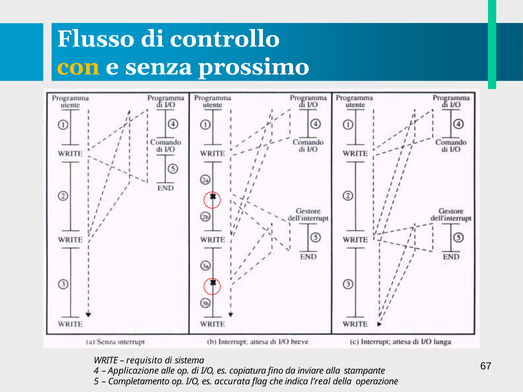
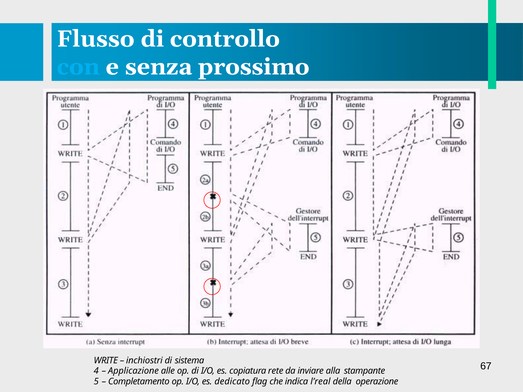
con colour: yellow -> light blue
requisito: requisito -> inchiostri
fino: fino -> rete
accurata: accurata -> dedicato
